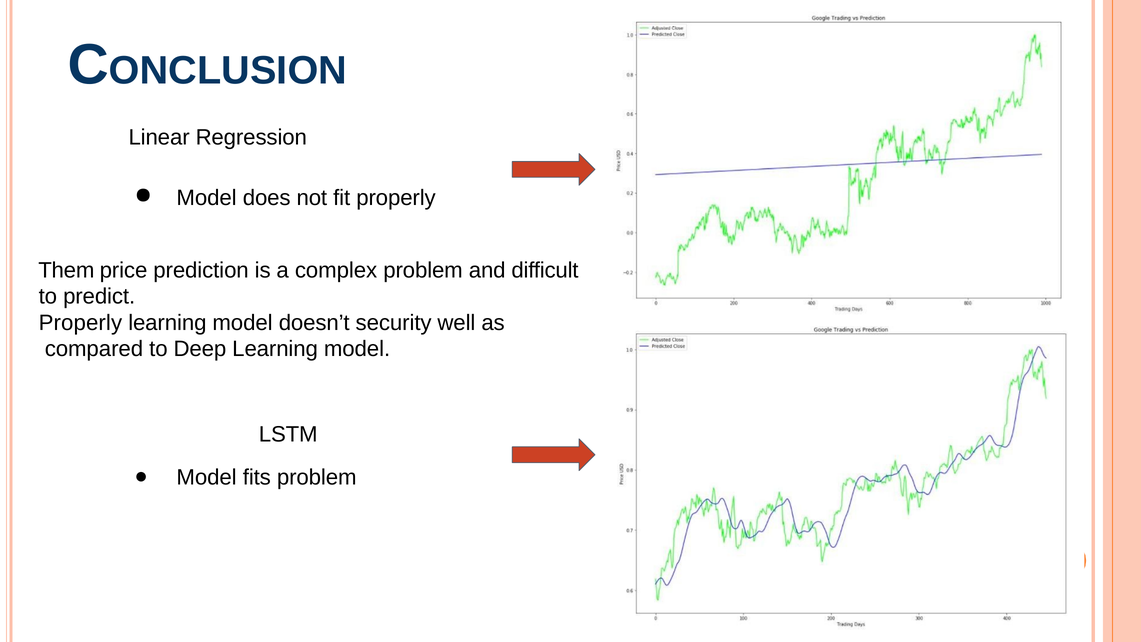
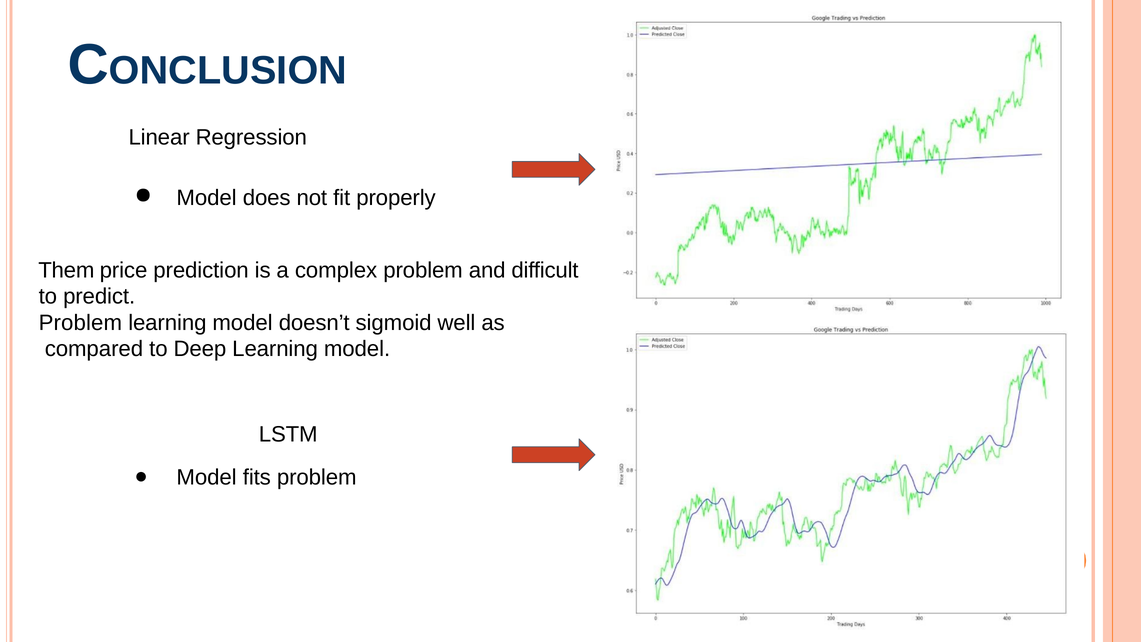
Properly at (80, 323): Properly -> Problem
security: security -> sigmoid
